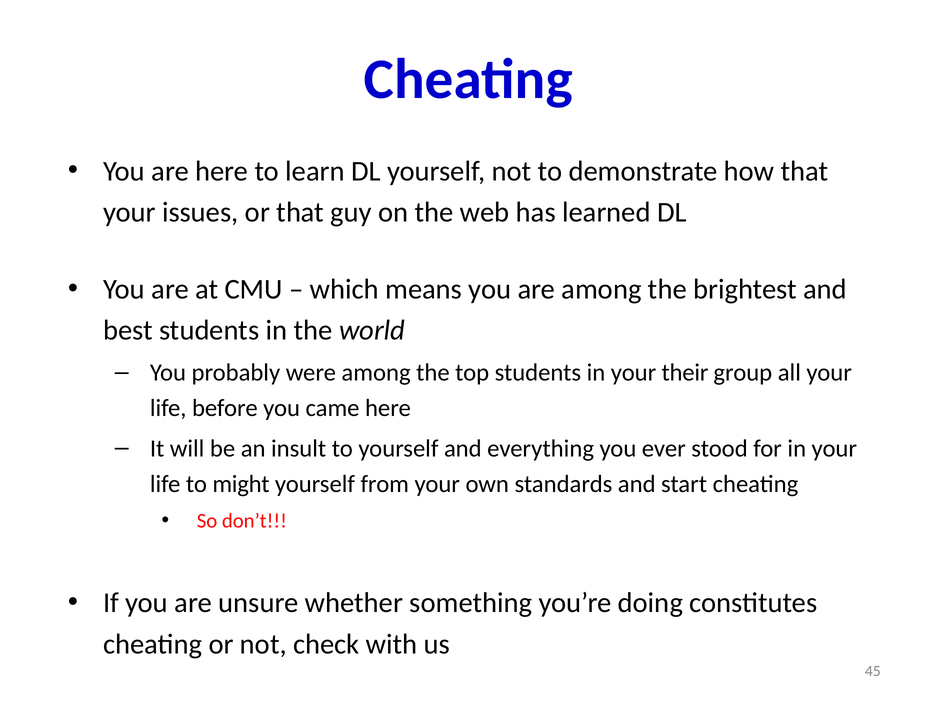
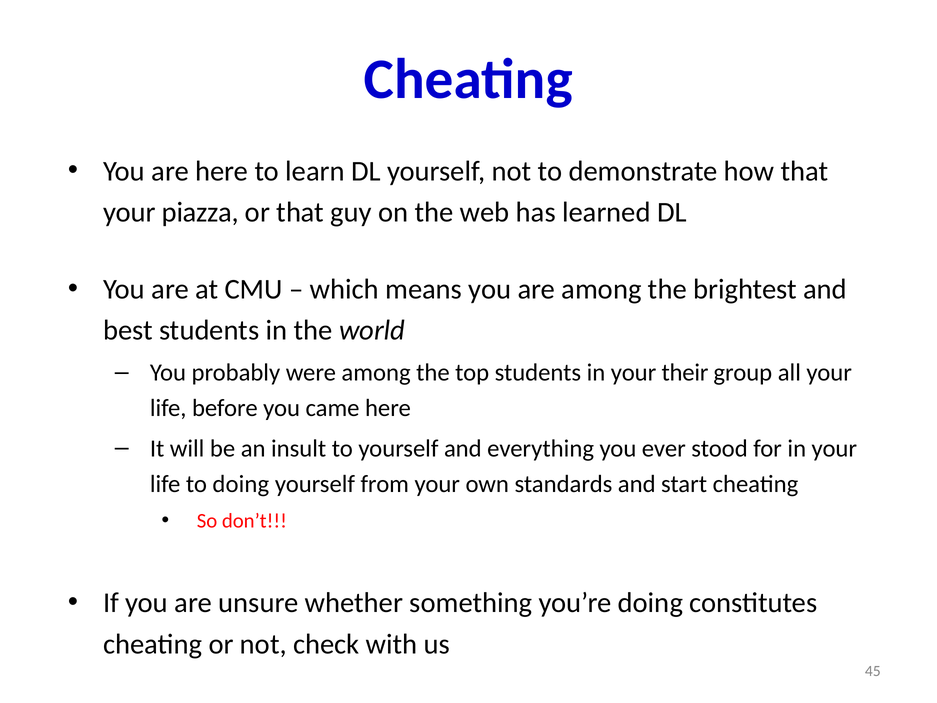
issues: issues -> piazza
to might: might -> doing
